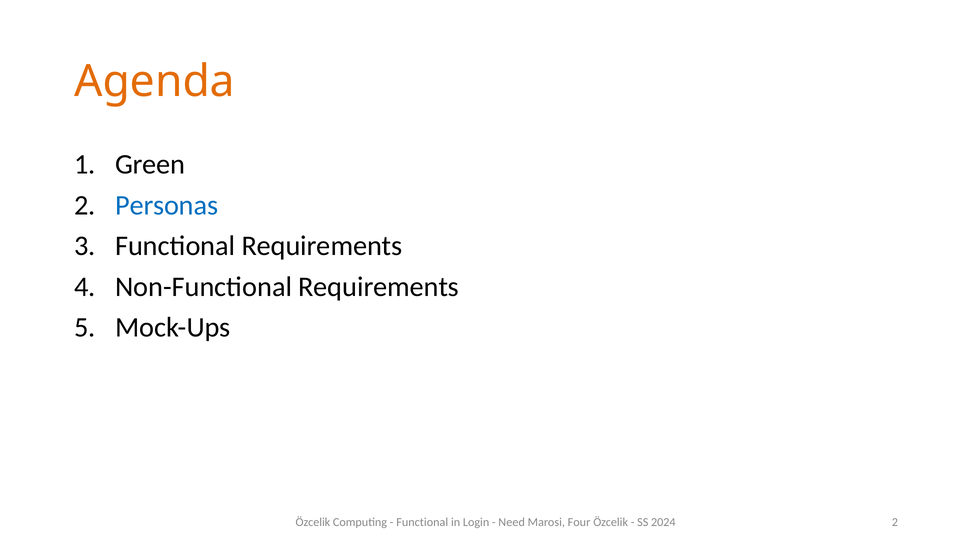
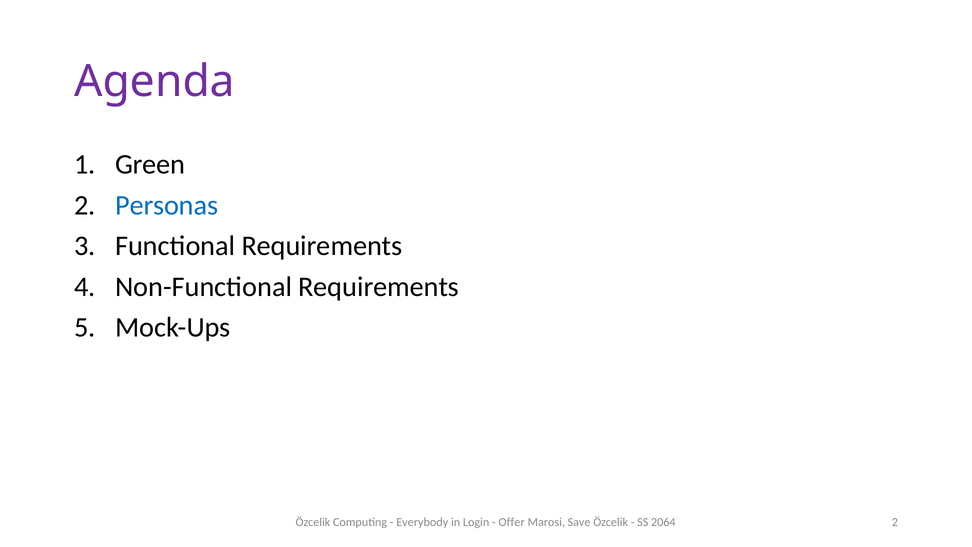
Agenda colour: orange -> purple
Functional at (422, 522): Functional -> Everybody
Need: Need -> Offer
Four: Four -> Save
2024: 2024 -> 2064
